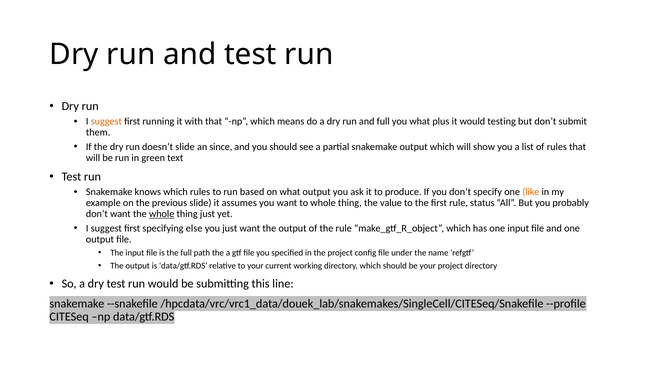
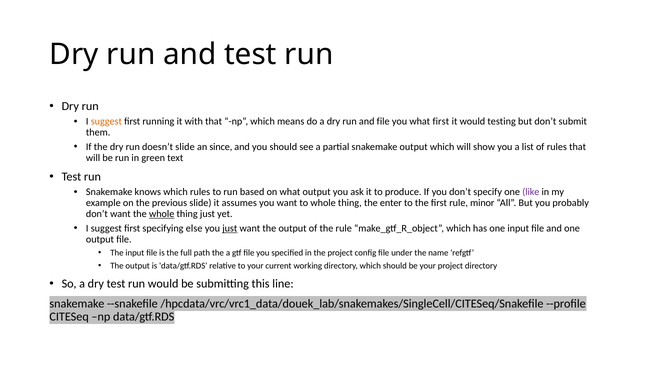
and full: full -> file
what plus: plus -> first
like colour: orange -> purple
value: value -> enter
status: status -> minor
just at (230, 228) underline: none -> present
